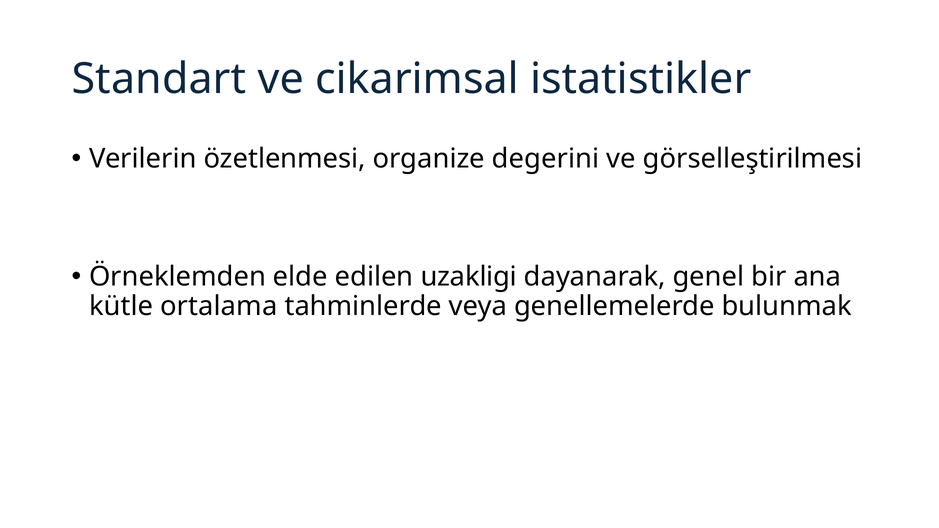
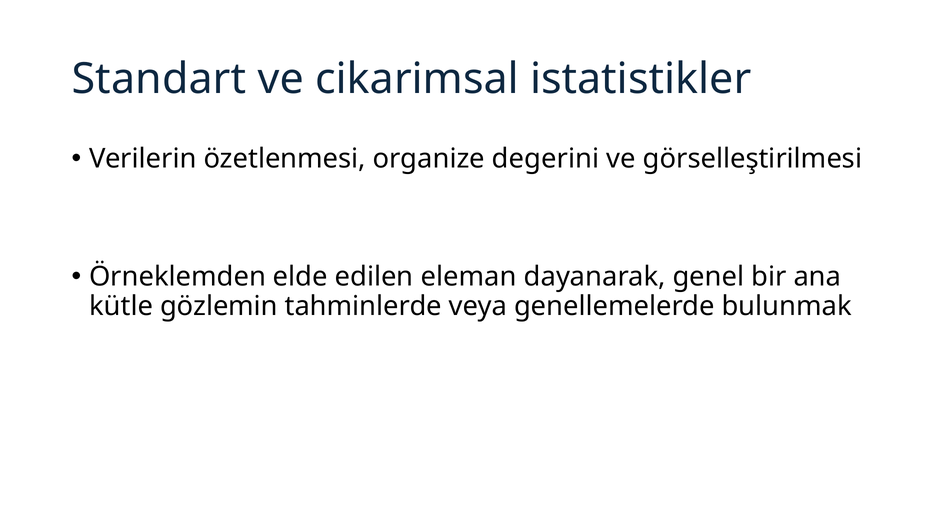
uzakligi: uzakligi -> eleman
ortalama: ortalama -> gözlemin
